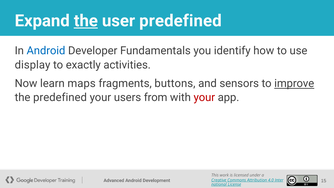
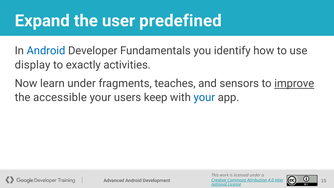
the at (86, 21) underline: present -> none
learn maps: maps -> under
buttons: buttons -> teaches
the predefined: predefined -> accessible
from: from -> keep
your at (204, 97) colour: red -> blue
